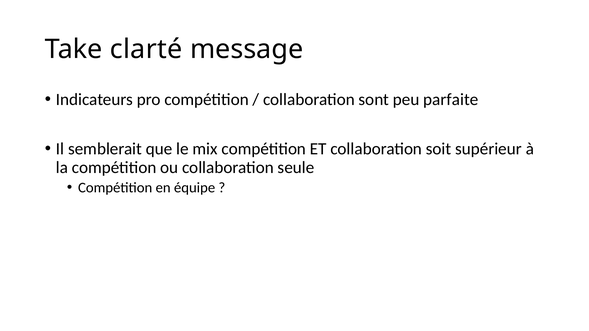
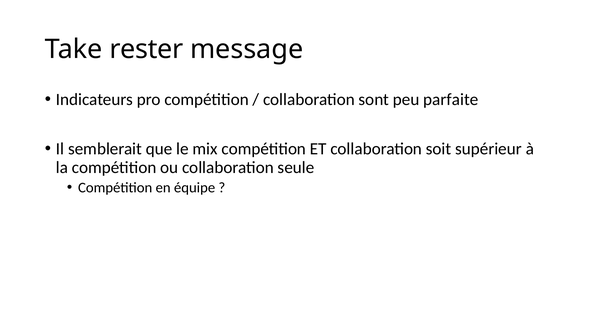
clarté: clarté -> rester
